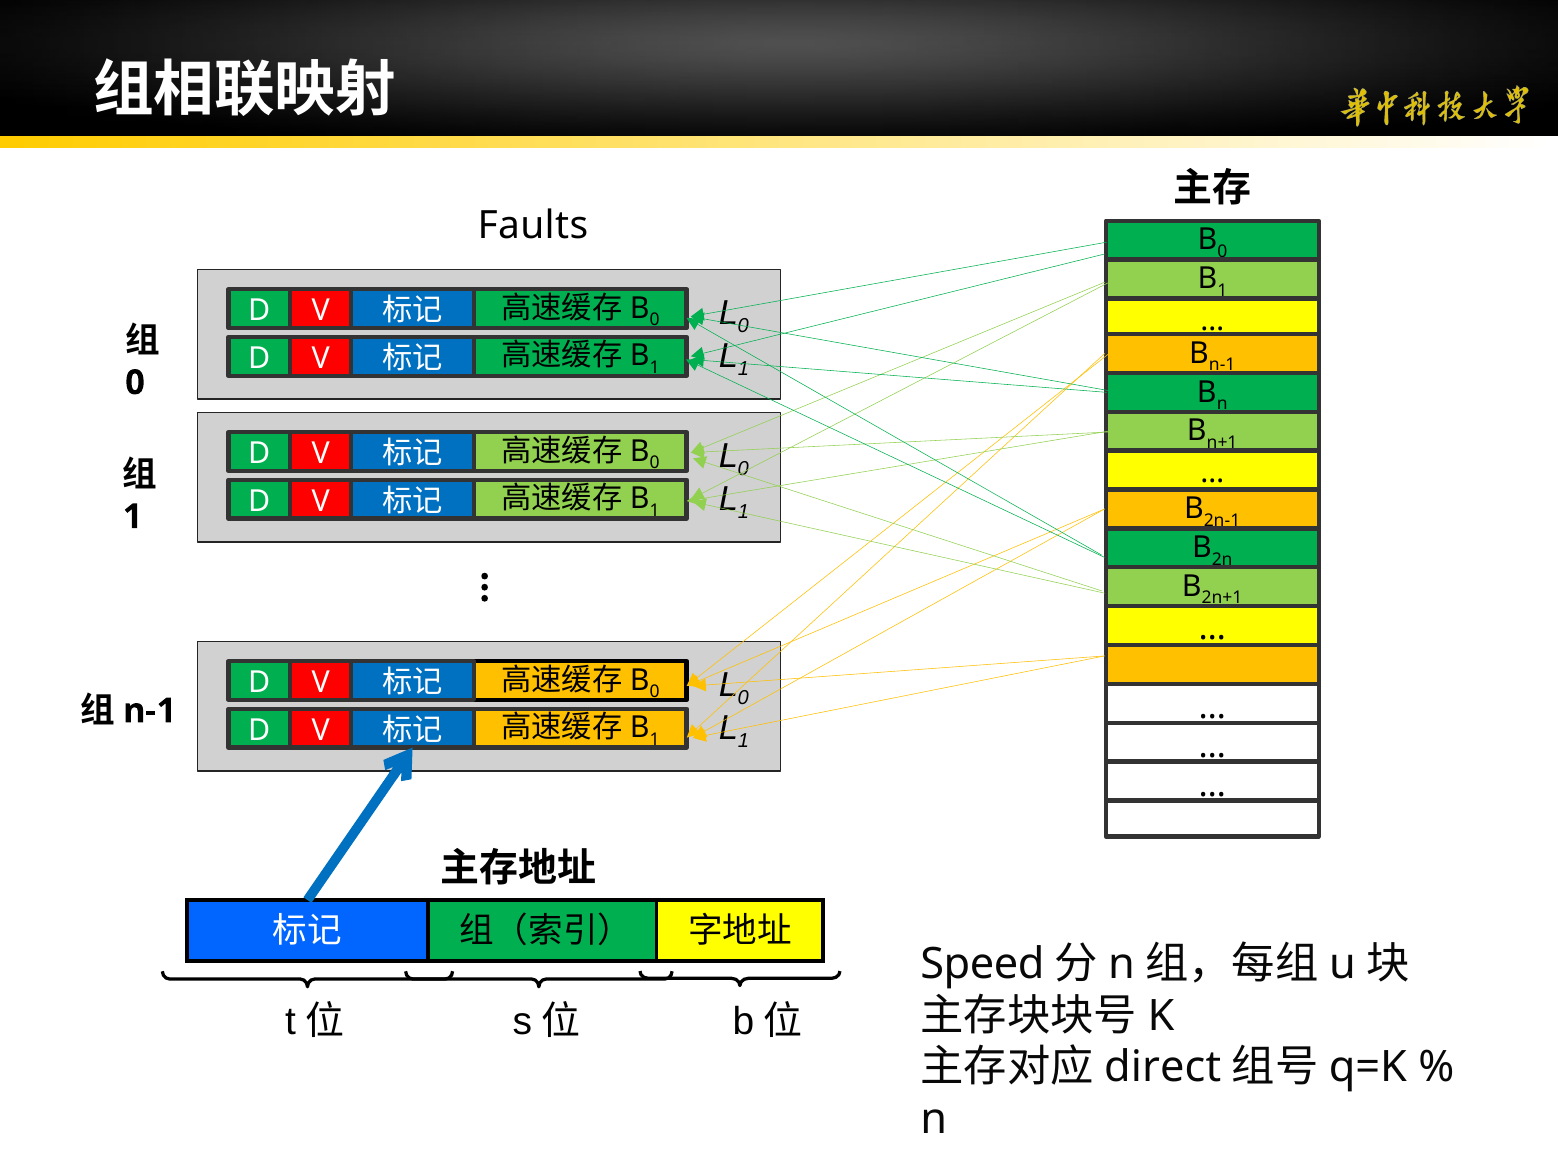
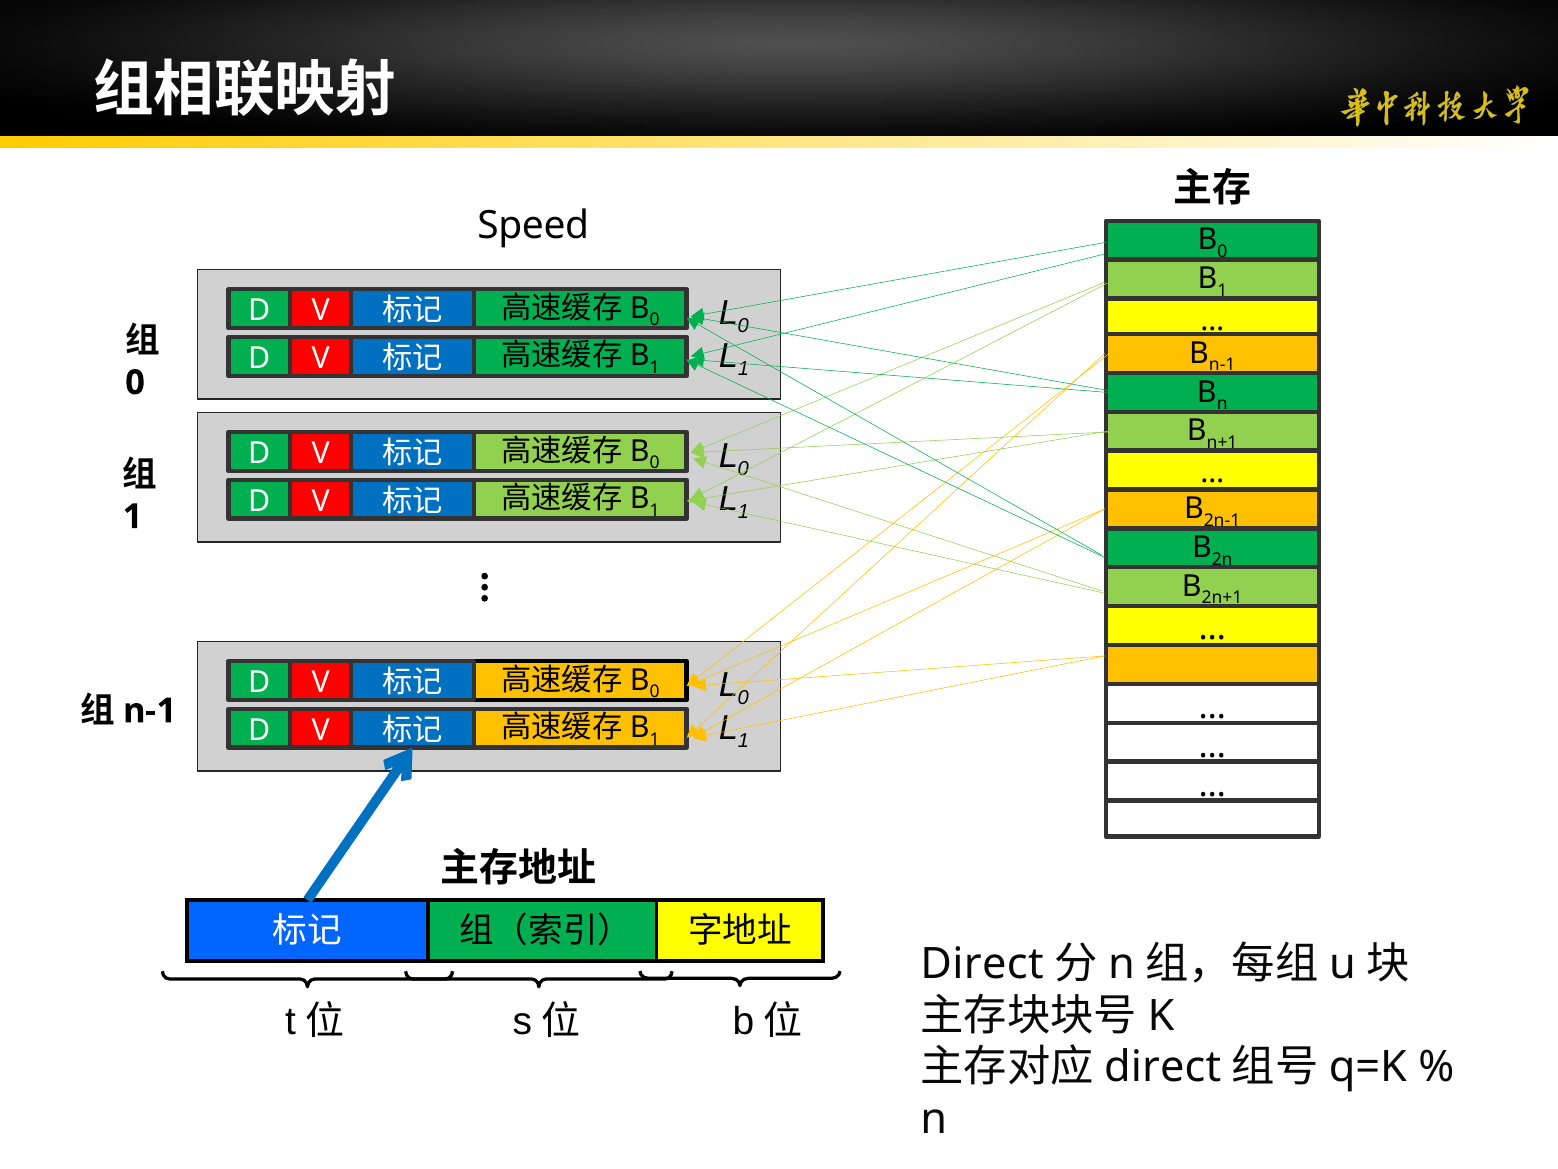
Faults: Faults -> Speed
Speed at (982, 963): Speed -> Direct
